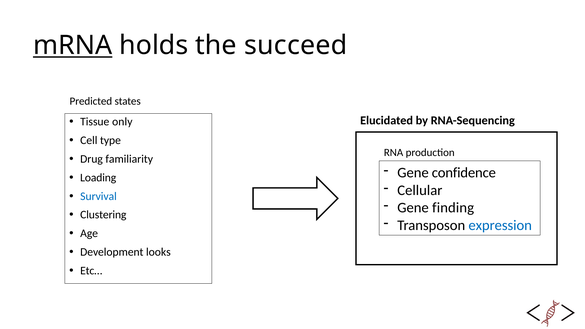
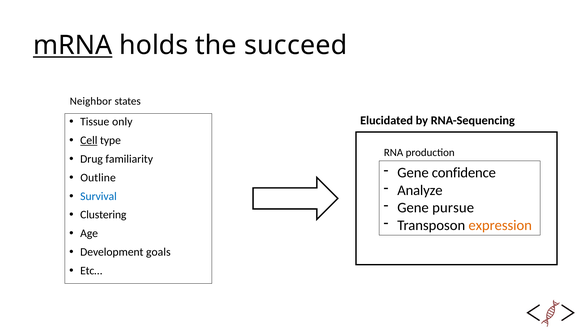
Predicted: Predicted -> Neighbor
Cell underline: none -> present
Loading: Loading -> Outline
Cellular: Cellular -> Analyze
finding: finding -> pursue
expression colour: blue -> orange
looks: looks -> goals
